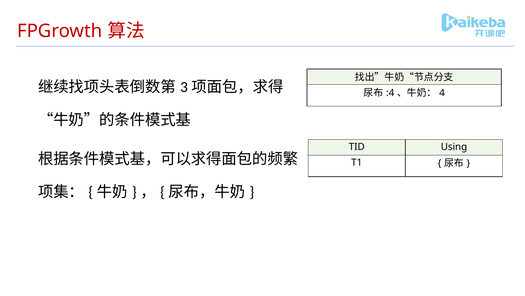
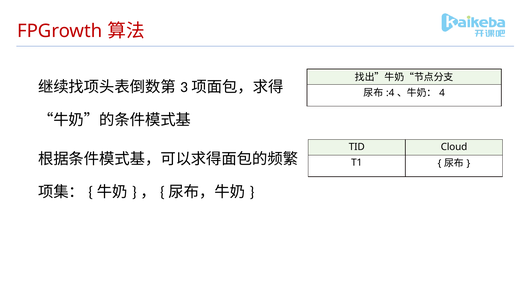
Using: Using -> Cloud
